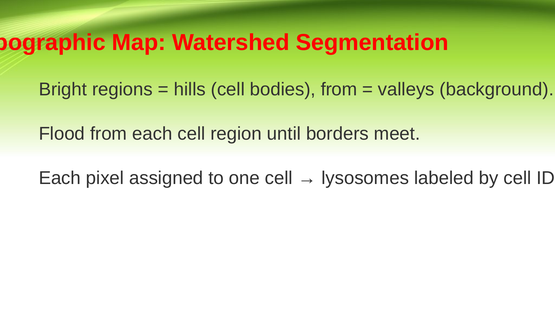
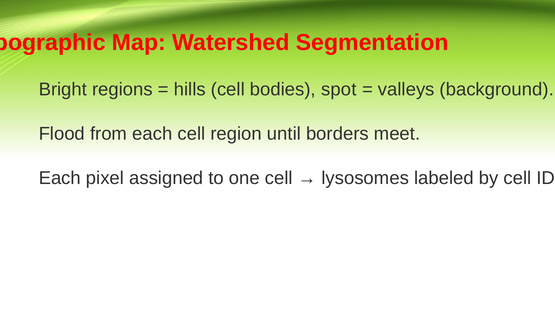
bodies from: from -> spot
